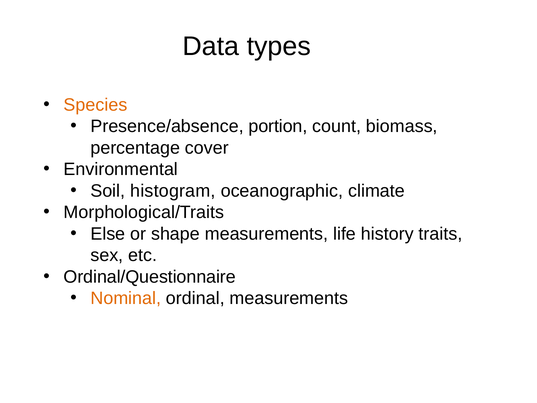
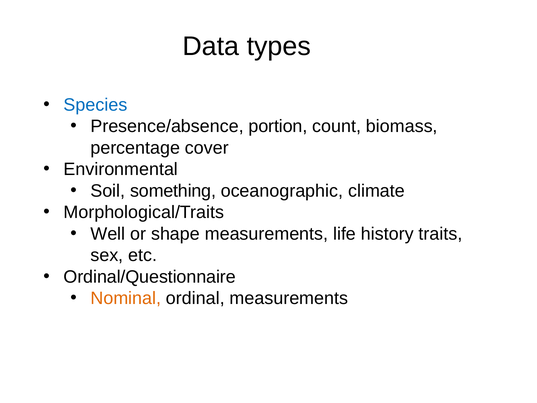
Species colour: orange -> blue
histogram: histogram -> something
Else: Else -> Well
